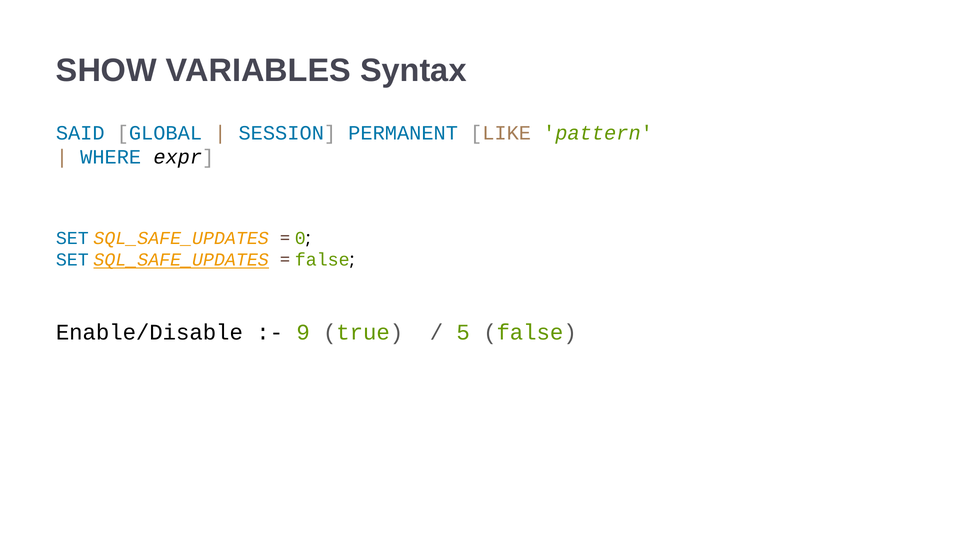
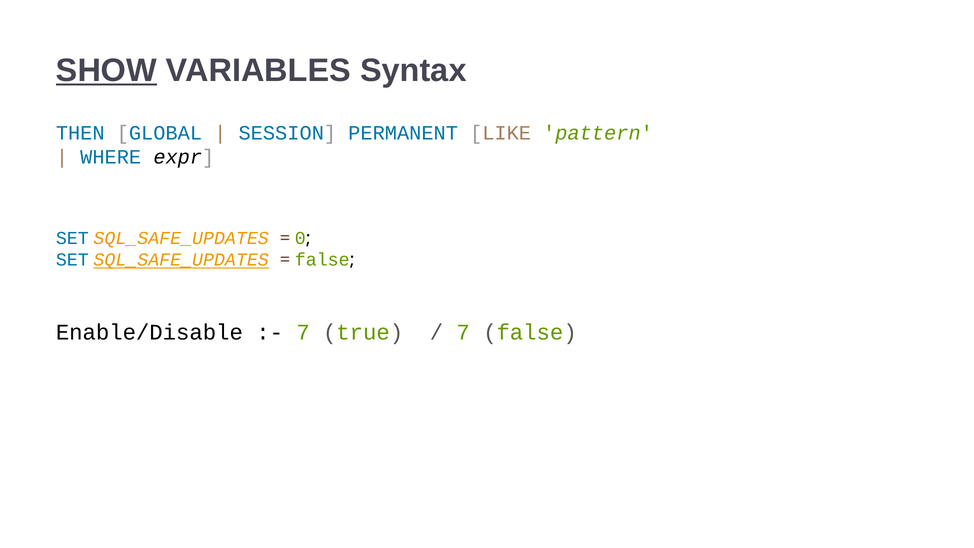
SHOW underline: none -> present
SAID: SAID -> THEN
9 at (303, 332): 9 -> 7
5 at (463, 332): 5 -> 7
